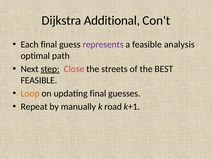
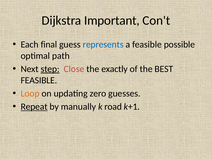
Additional: Additional -> Important
represents colour: purple -> blue
analysis: analysis -> possible
streets: streets -> exactly
updating final: final -> zero
Repeat underline: none -> present
